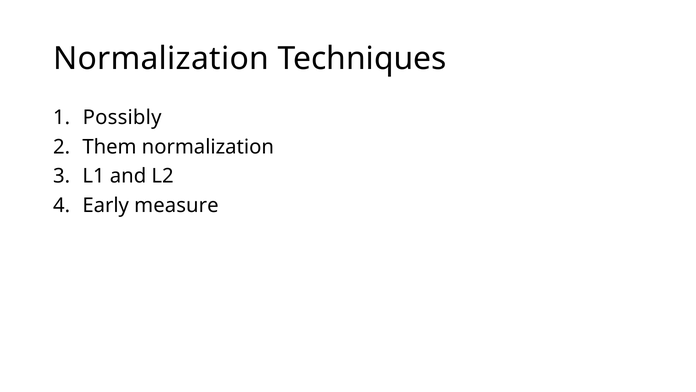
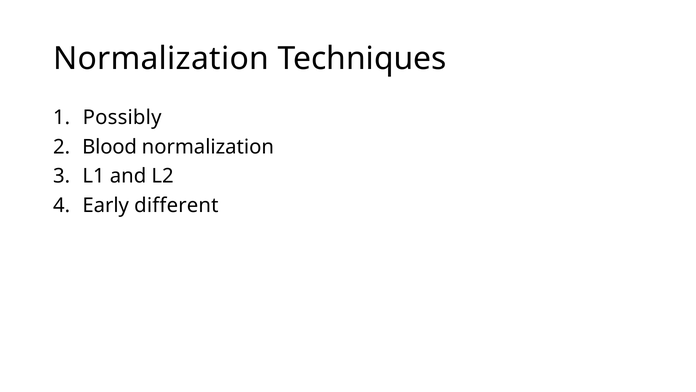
Them: Them -> Blood
measure: measure -> different
